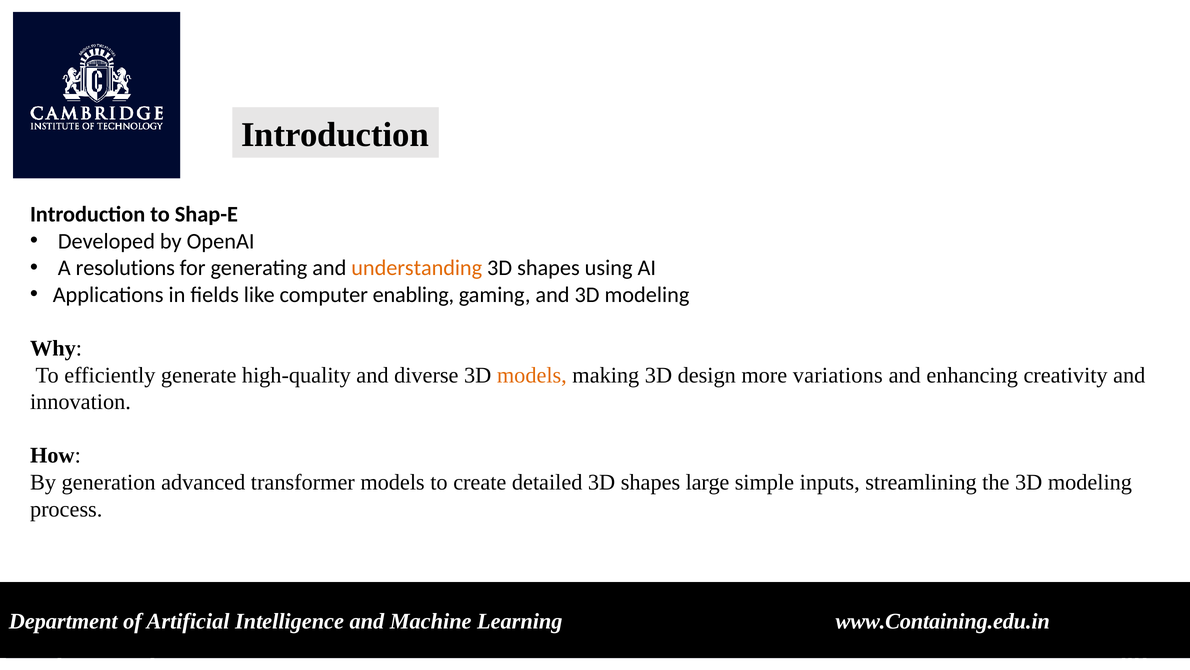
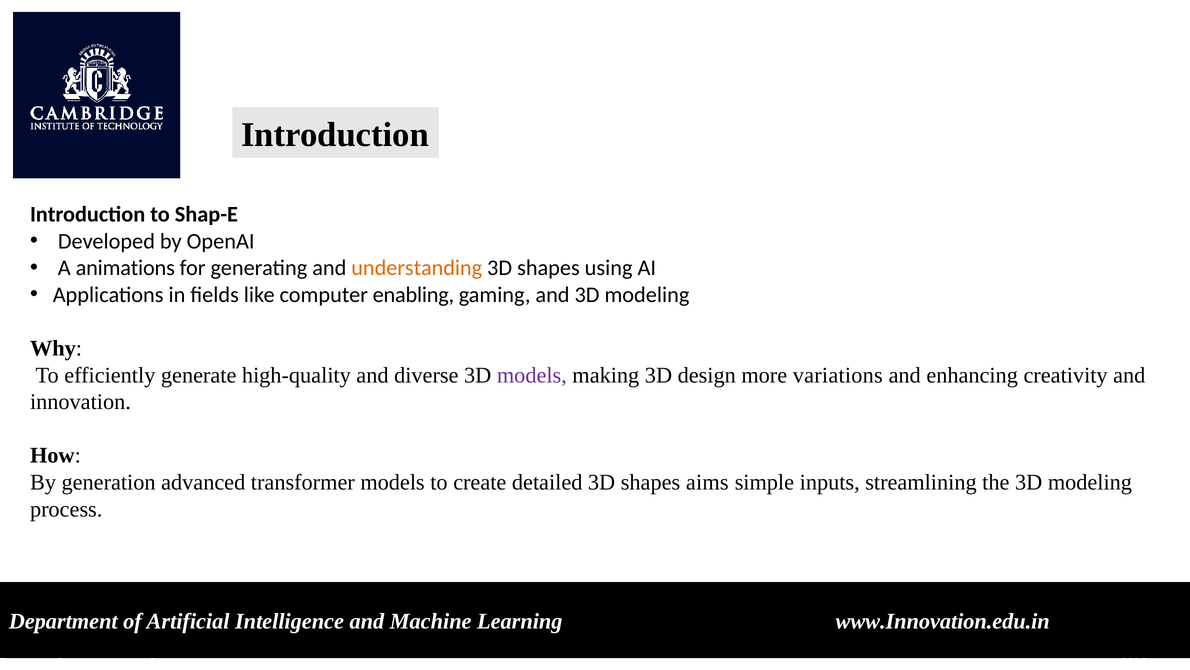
resolutions: resolutions -> animations
models at (532, 375) colour: orange -> purple
large: large -> aims
www.Containing.edu.in: www.Containing.edu.in -> www.Innovation.edu.in
